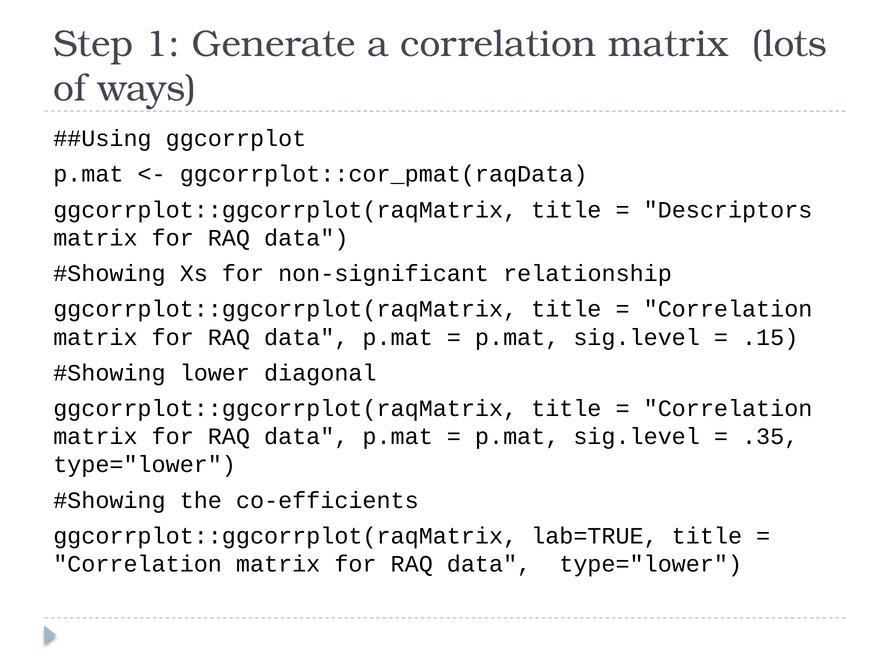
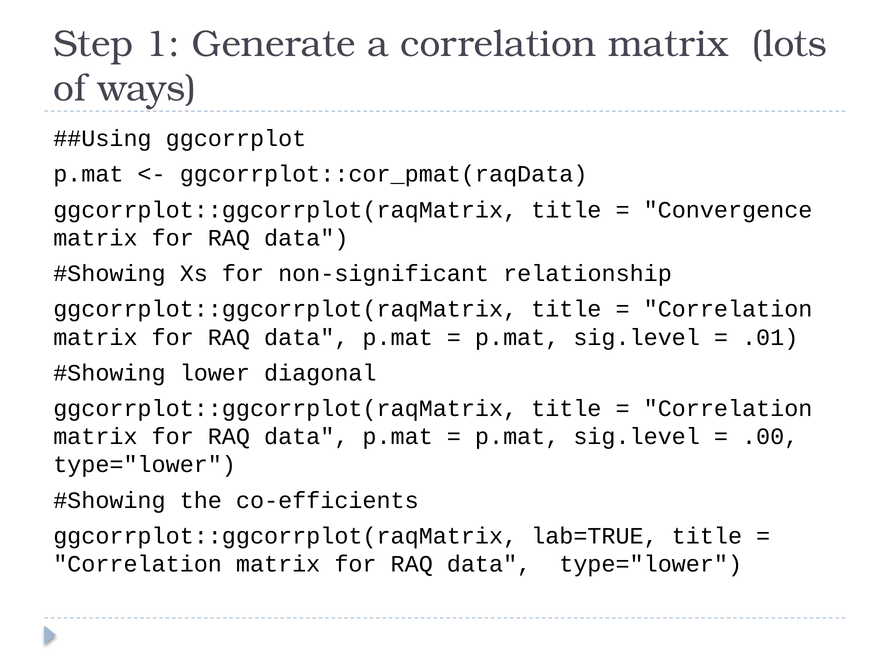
Descriptors: Descriptors -> Convergence
.15: .15 -> .01
.35: .35 -> .00
